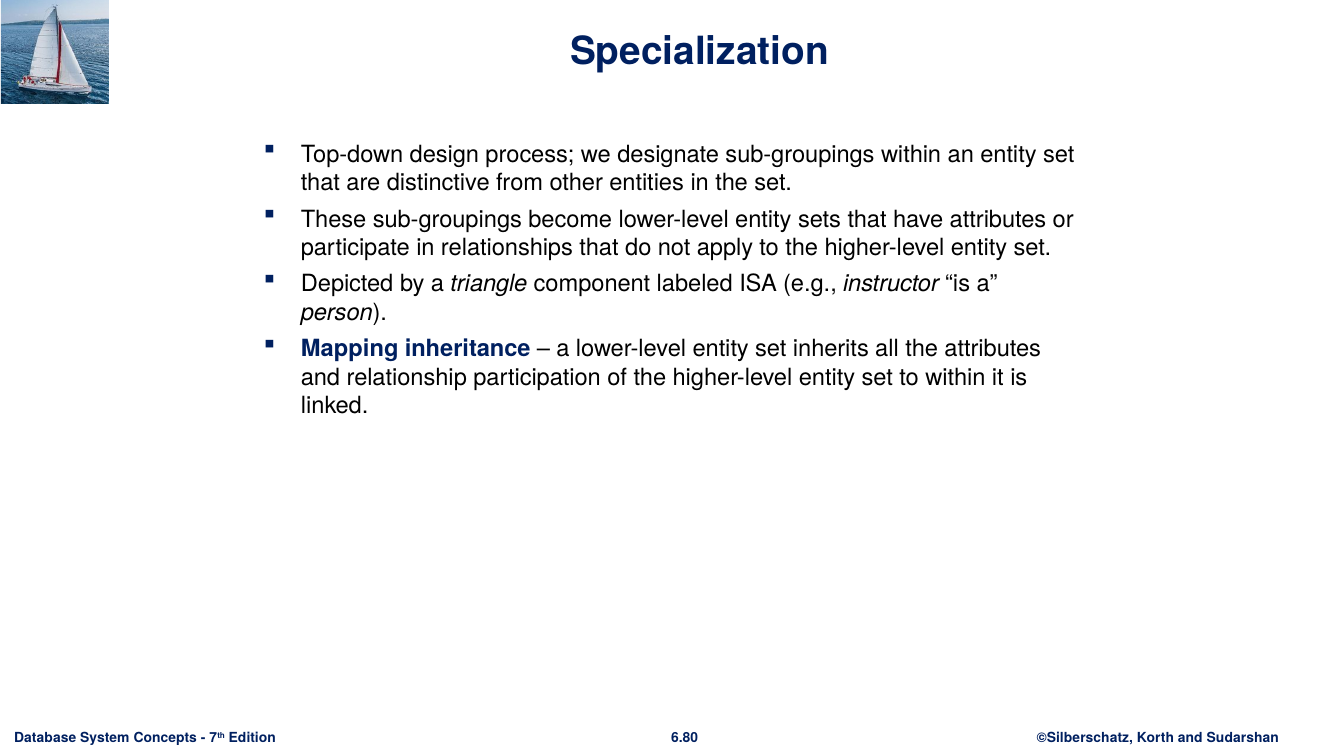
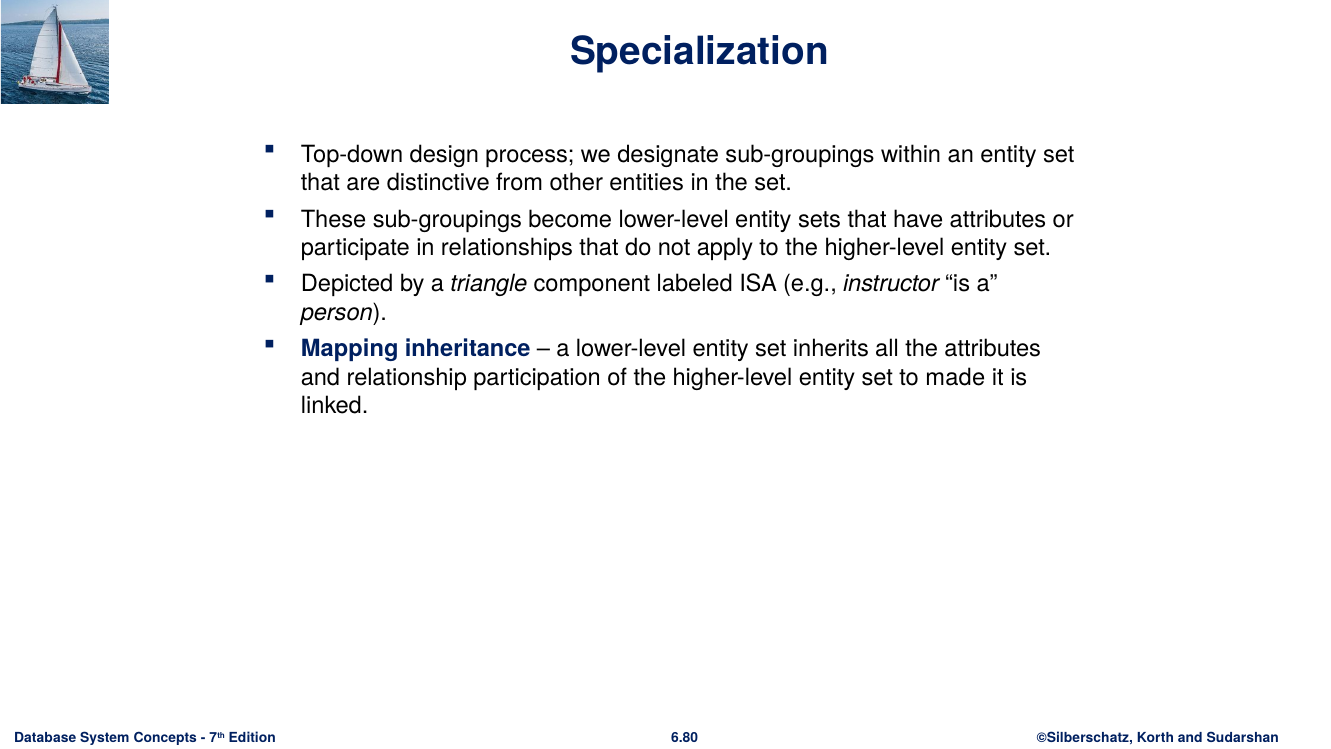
to within: within -> made
